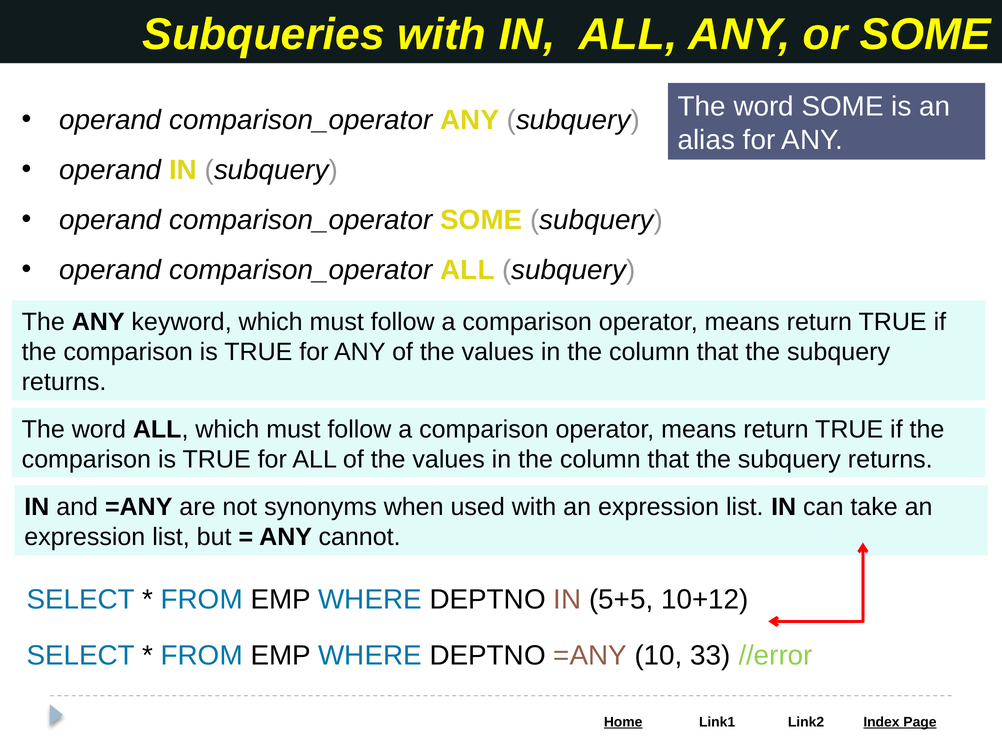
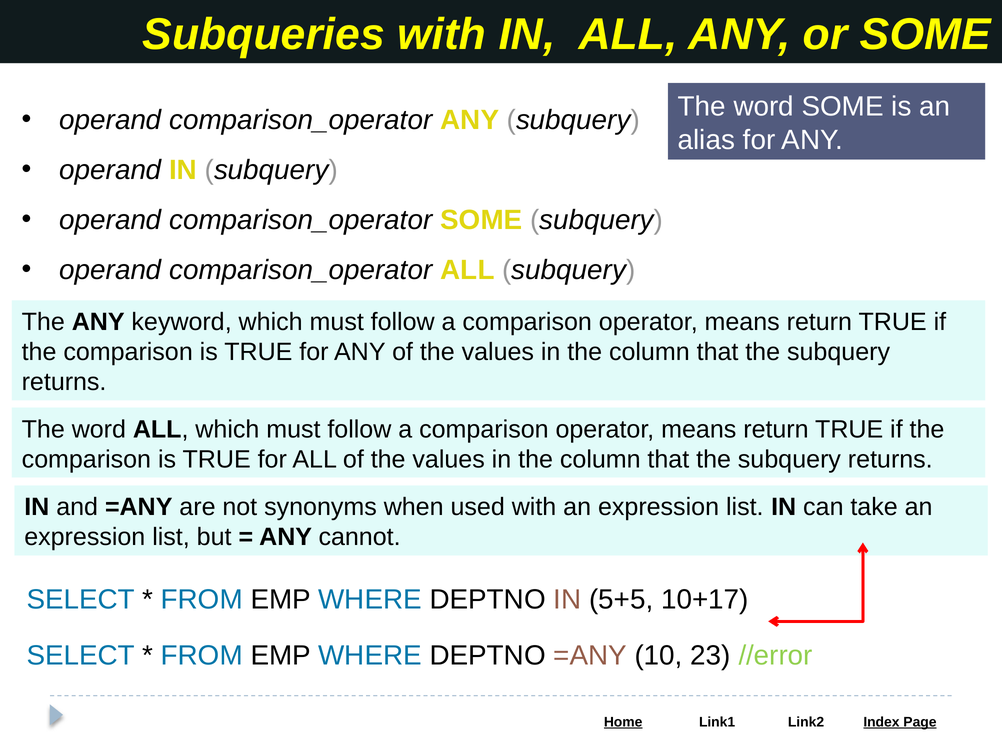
10+12: 10+12 -> 10+17
33: 33 -> 23
